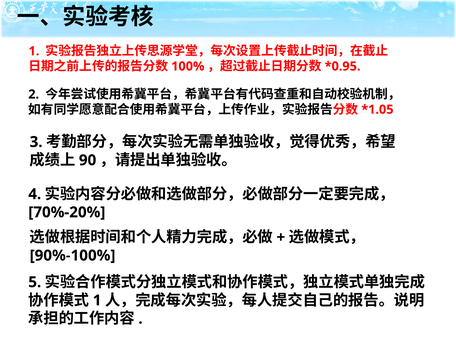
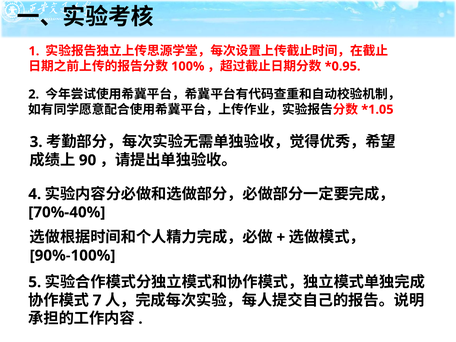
70%-20%: 70%-20% -> 70%-40%
1 at (97, 300): 1 -> 7
